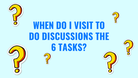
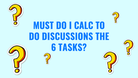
WHEN: WHEN -> MUST
VISIT: VISIT -> CALC
